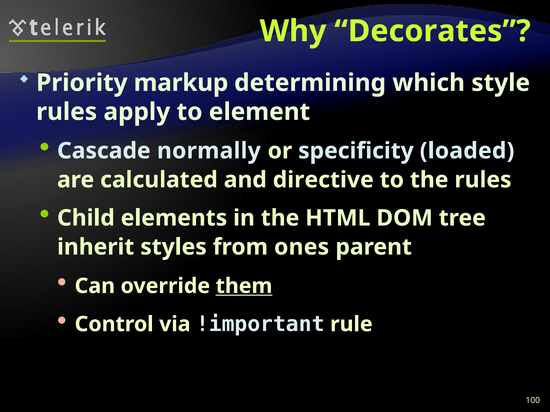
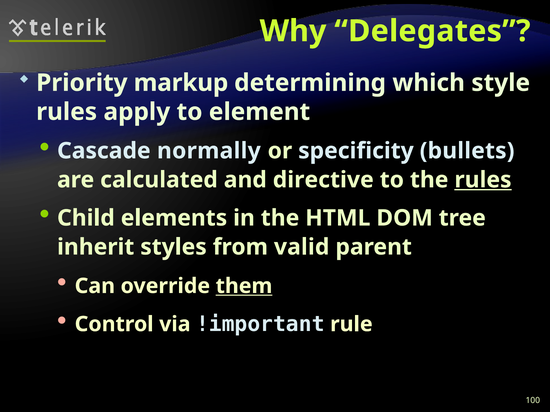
Decorates: Decorates -> Delegates
loaded: loaded -> bullets
rules at (483, 180) underline: none -> present
ones: ones -> valid
